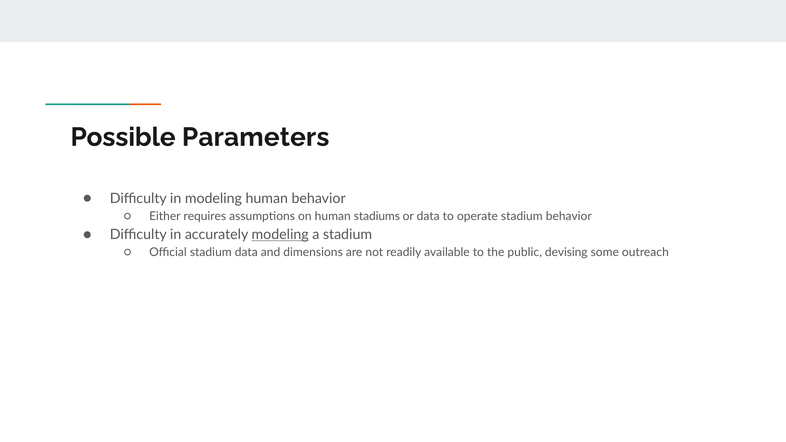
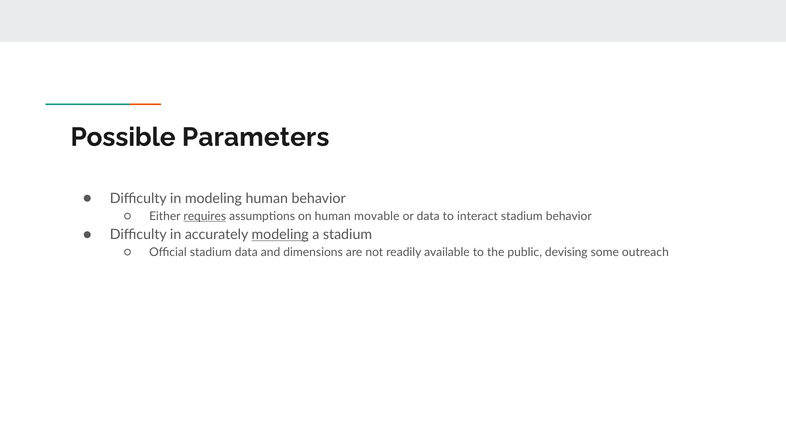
requires underline: none -> present
stadiums: stadiums -> movable
operate: operate -> interact
